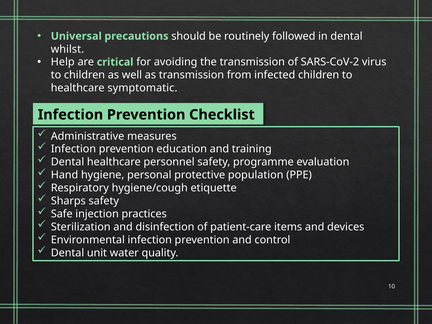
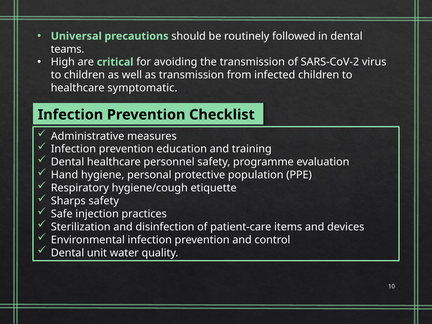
whilst: whilst -> teams
Help: Help -> High
